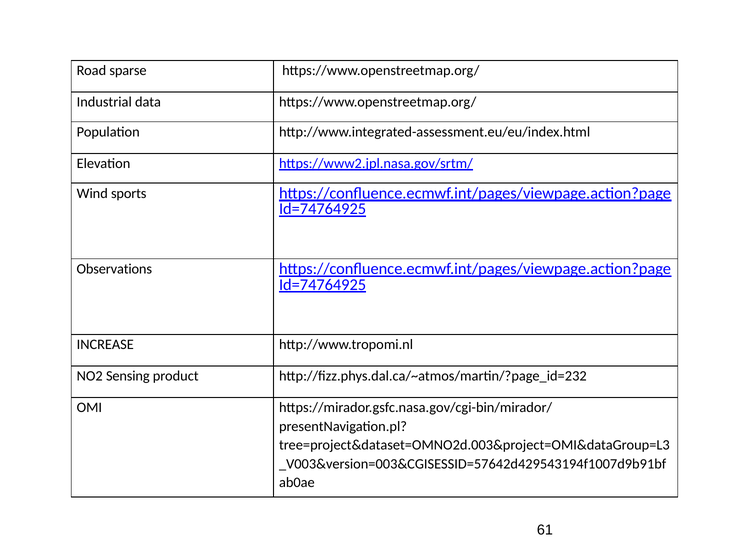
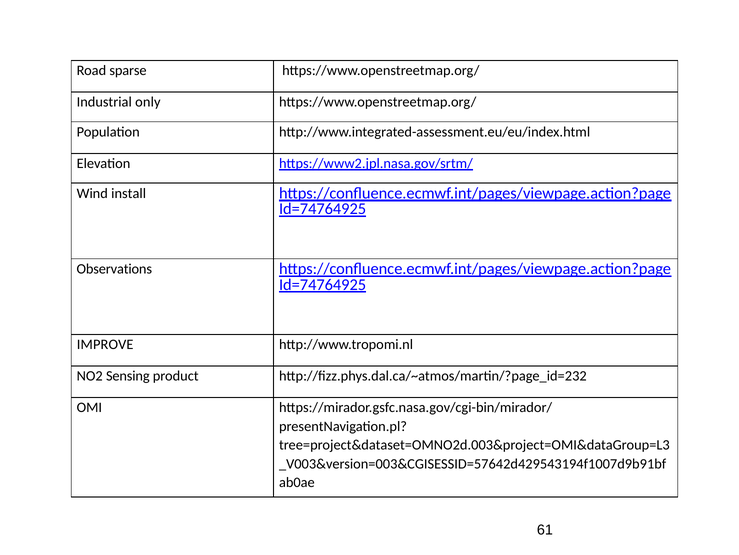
data: data -> only
sports: sports -> install
INCREASE: INCREASE -> IMPROVE
